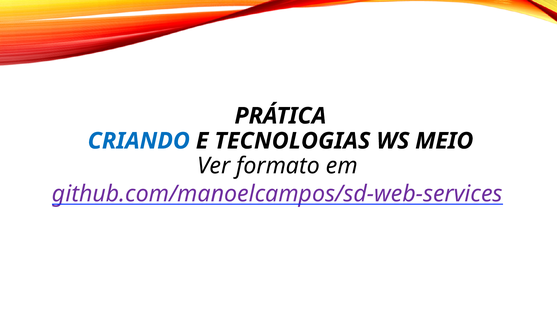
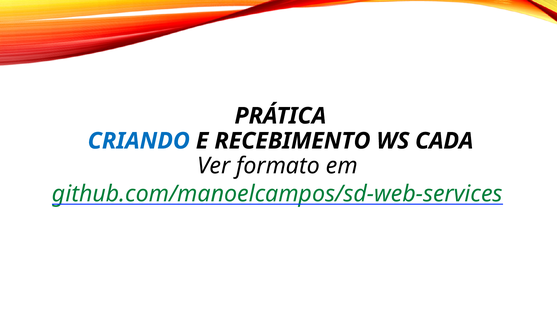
TECNOLOGIAS: TECNOLOGIAS -> RECEBIMENTO
MEIO: MEIO -> CADA
github.com/manoelcampos/sd-web-services colour: purple -> green
